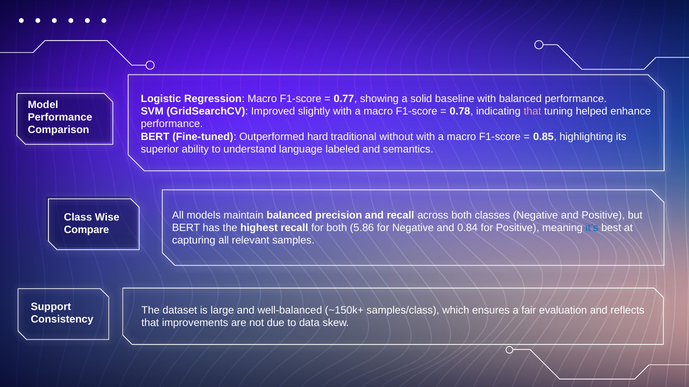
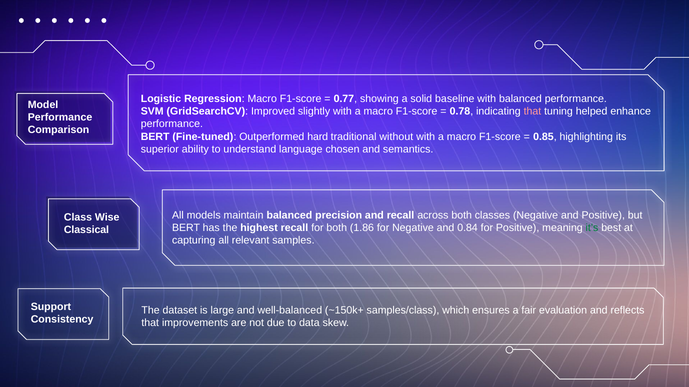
labeled: labeled -> chosen
5.86: 5.86 -> 1.86
it’s colour: blue -> green
Compare: Compare -> Classical
